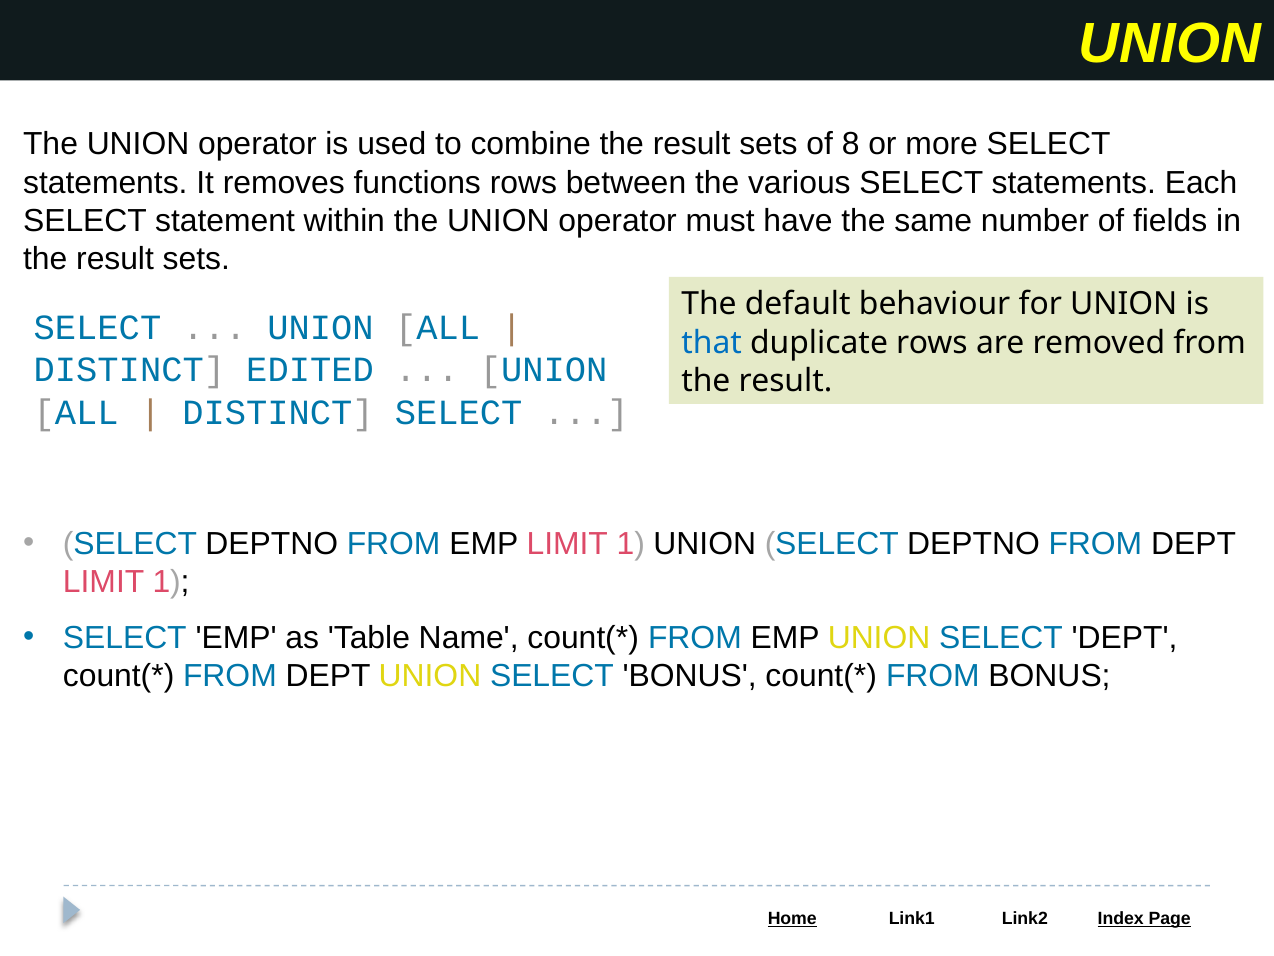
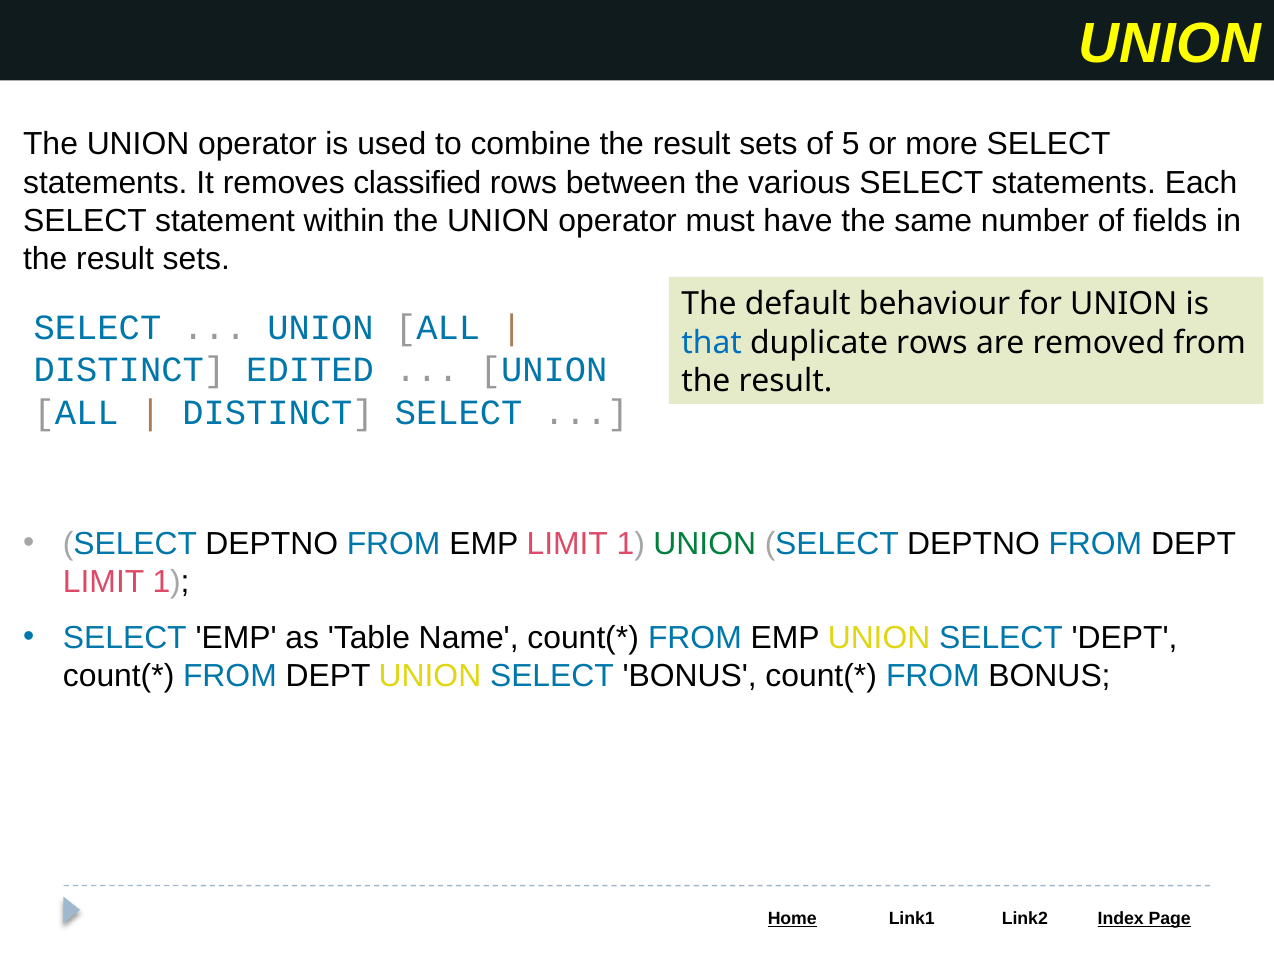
8: 8 -> 5
functions: functions -> classified
UNION at (705, 544) colour: black -> green
